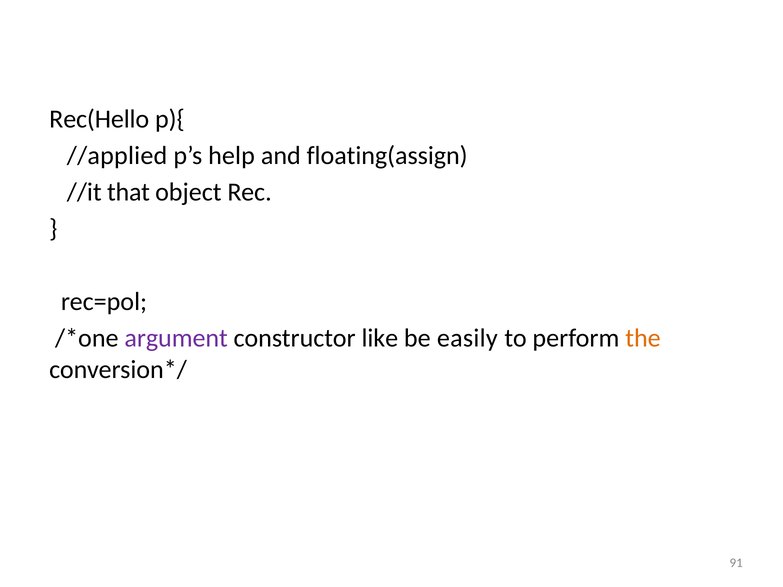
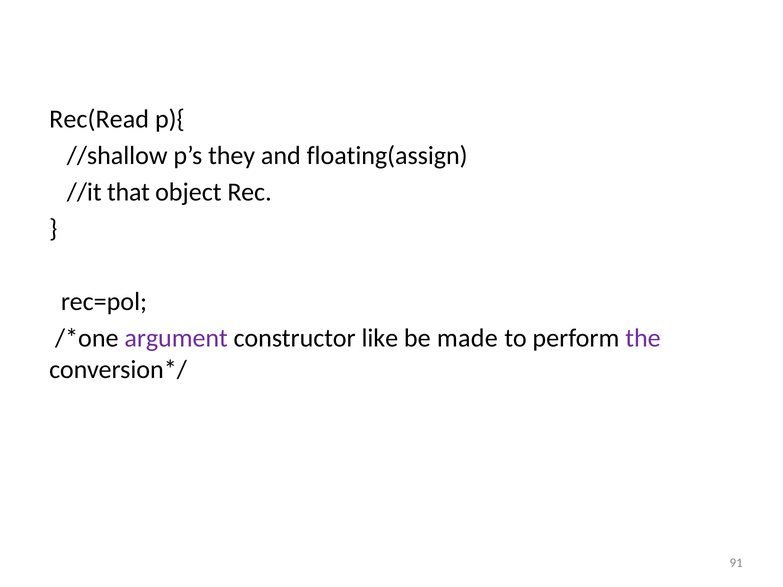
Rec(Hello: Rec(Hello -> Rec(Read
//applied: //applied -> //shallow
help: help -> they
easily: easily -> made
the colour: orange -> purple
